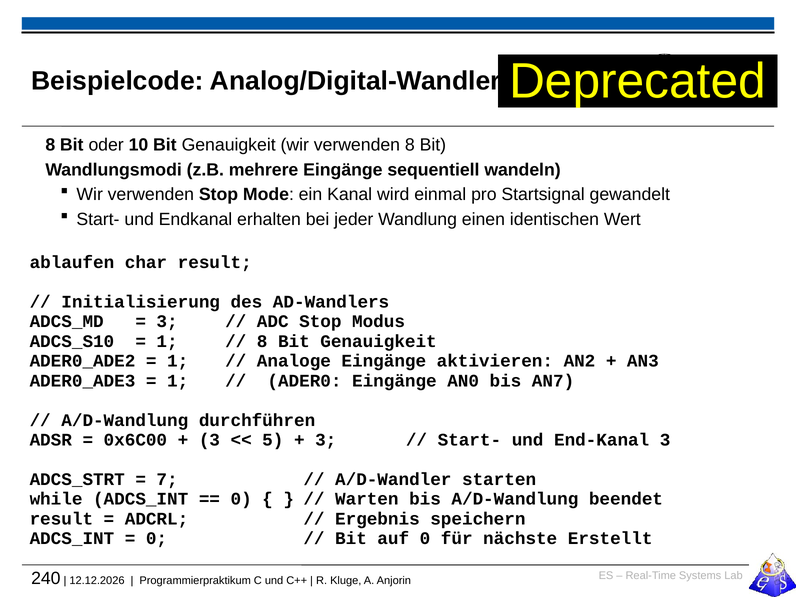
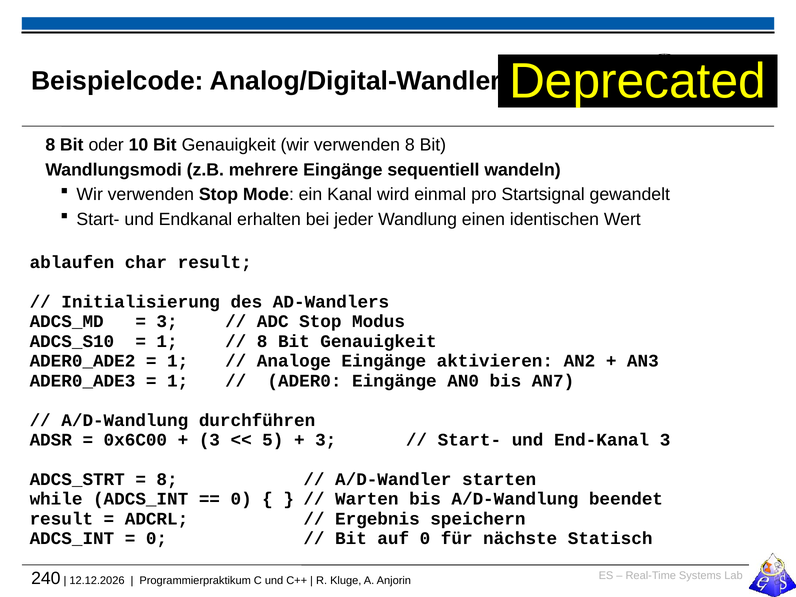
7 at (167, 479): 7 -> 8
Erstellt: Erstellt -> Statisch
